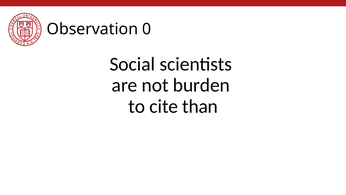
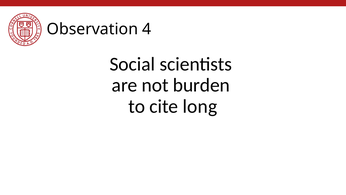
0: 0 -> 4
than: than -> long
